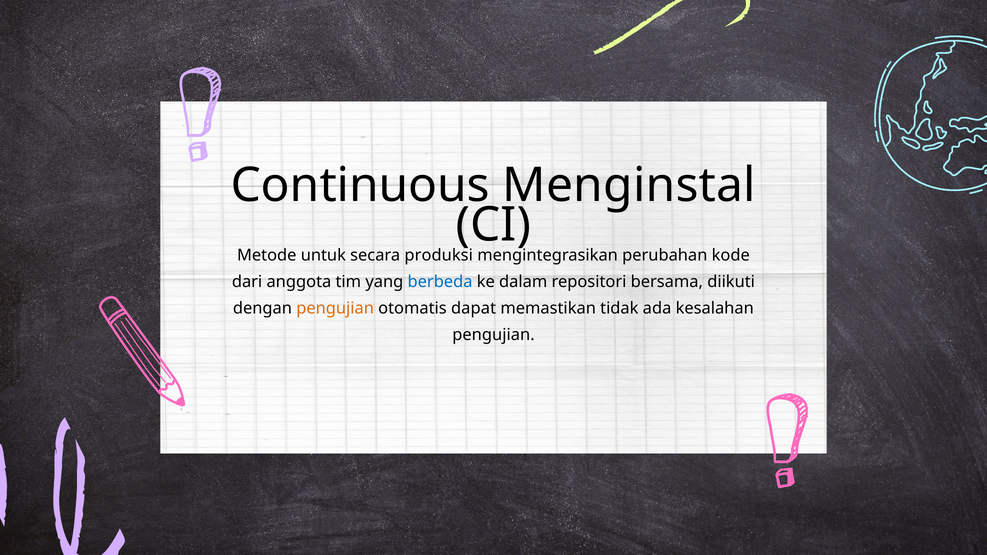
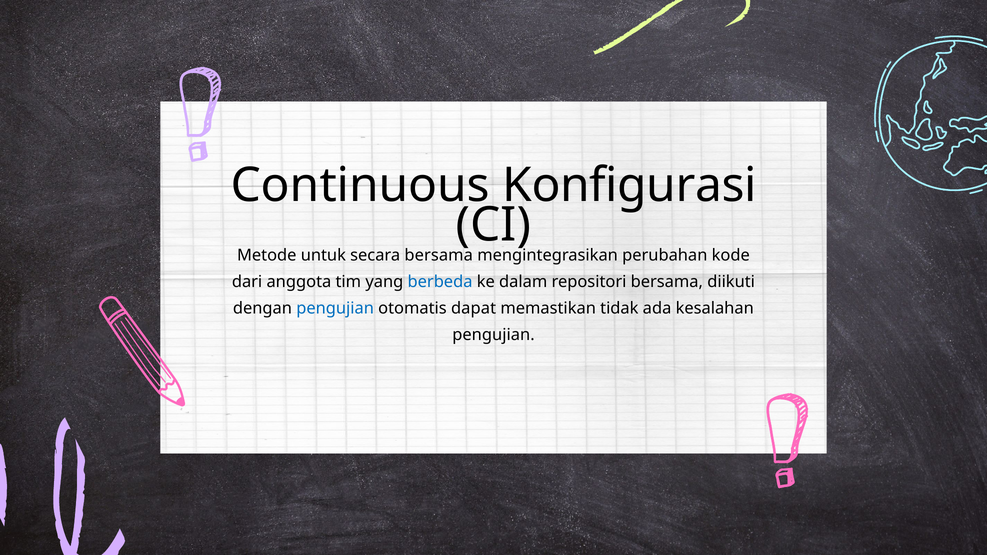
Menginstal: Menginstal -> Konfigurasi
secara produksi: produksi -> bersama
pengujian at (335, 308) colour: orange -> blue
